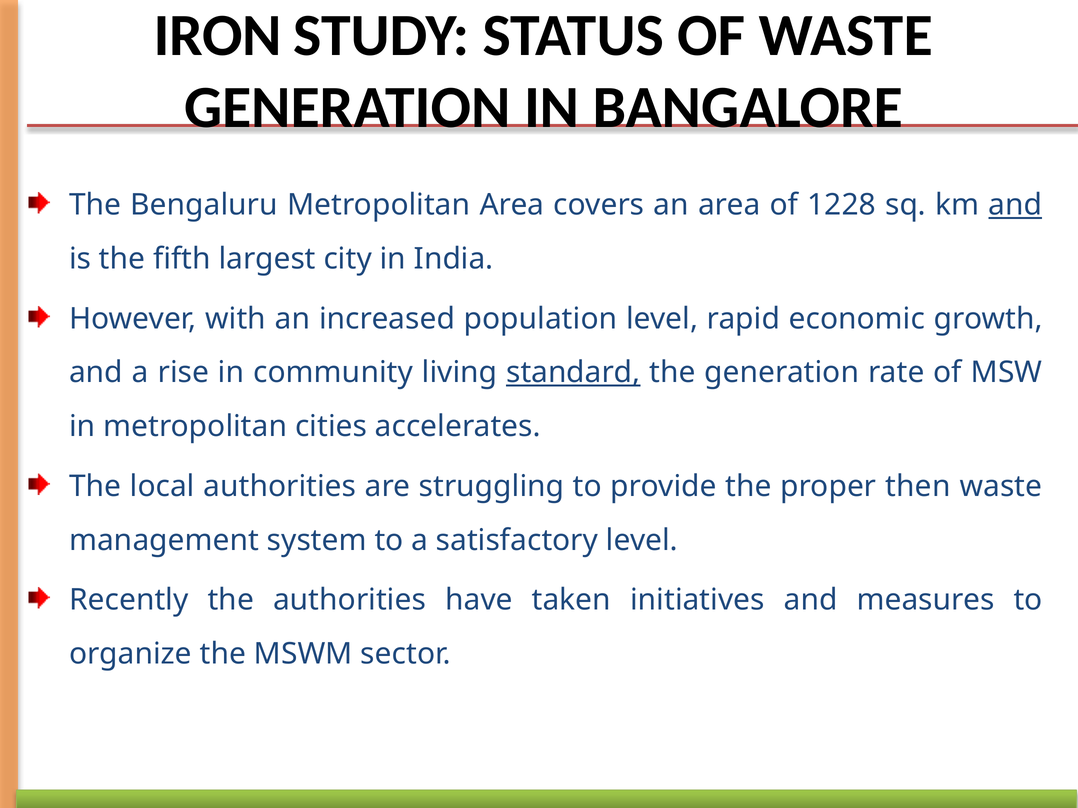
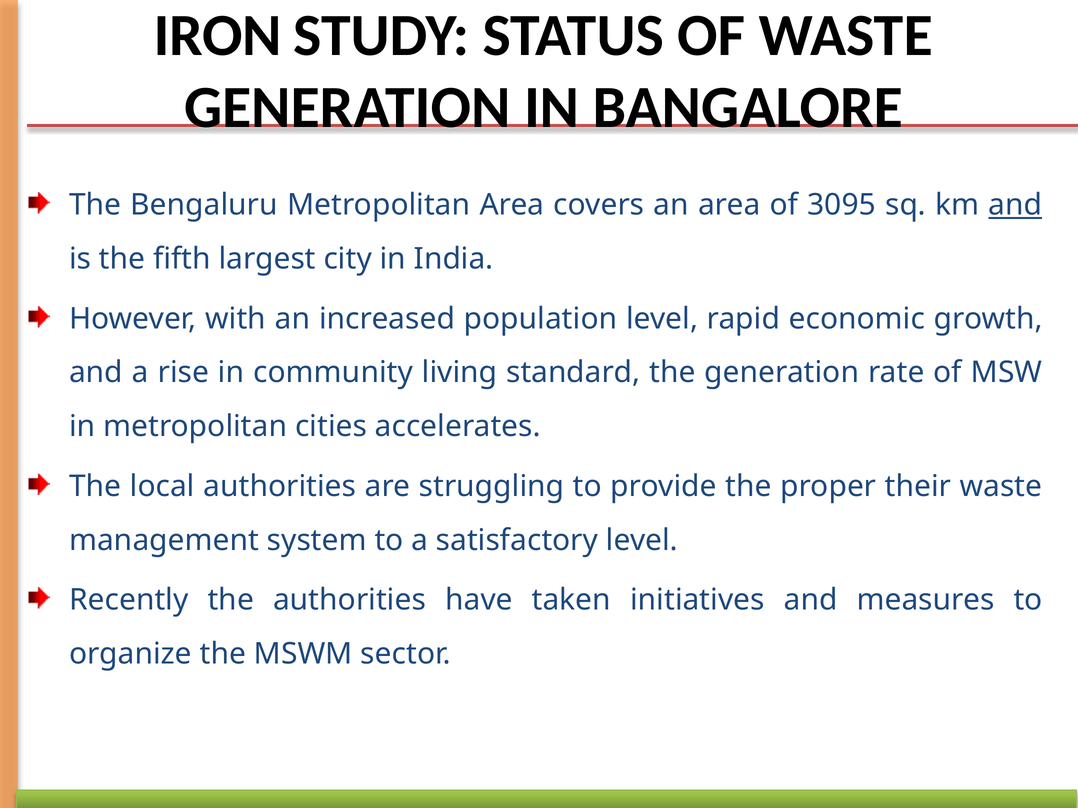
1228: 1228 -> 3095
standard underline: present -> none
then: then -> their
